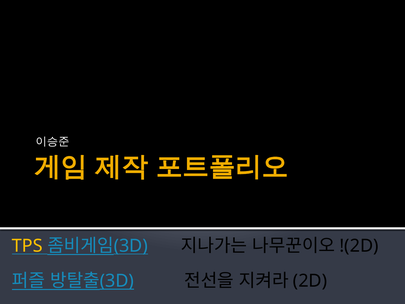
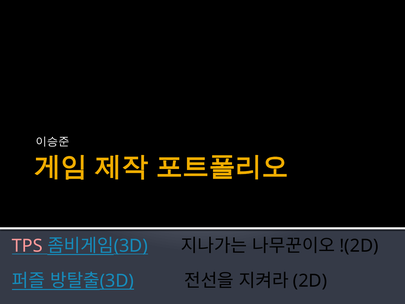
TPS colour: yellow -> pink
